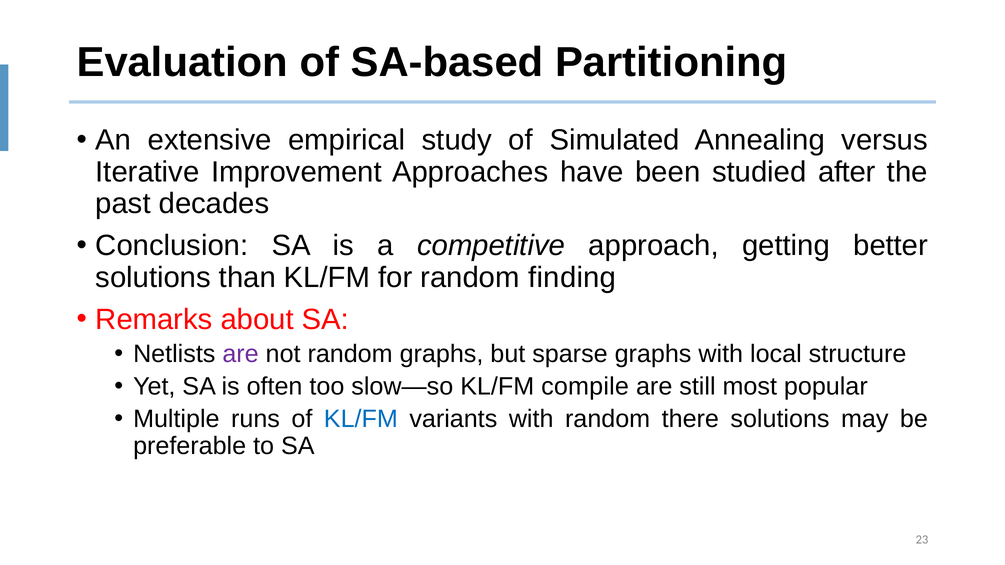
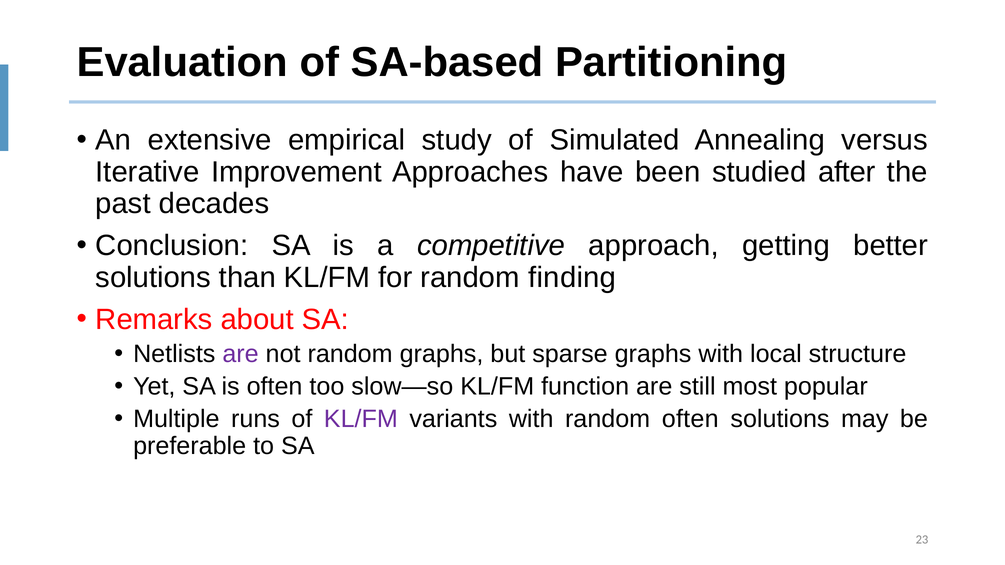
compile: compile -> function
KL/FM at (361, 419) colour: blue -> purple
random there: there -> often
